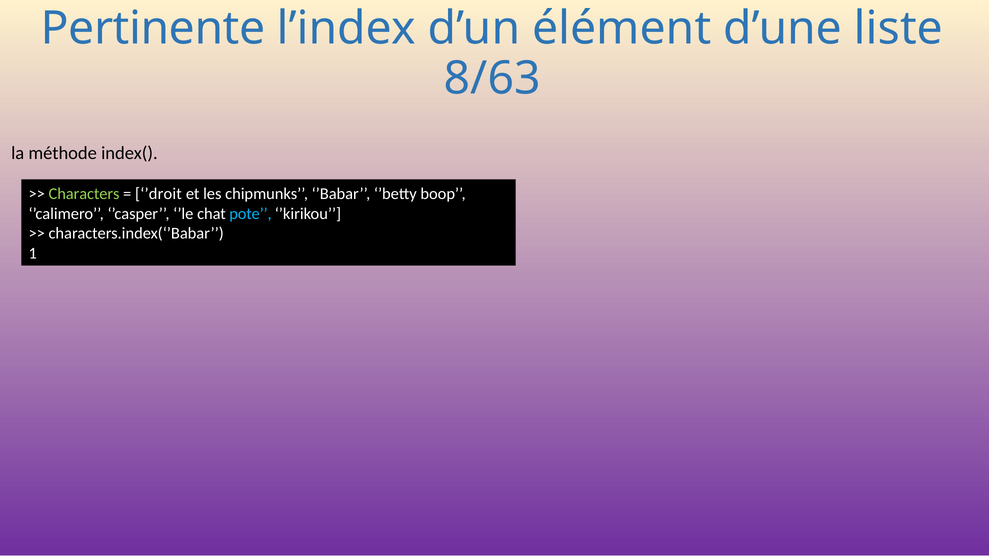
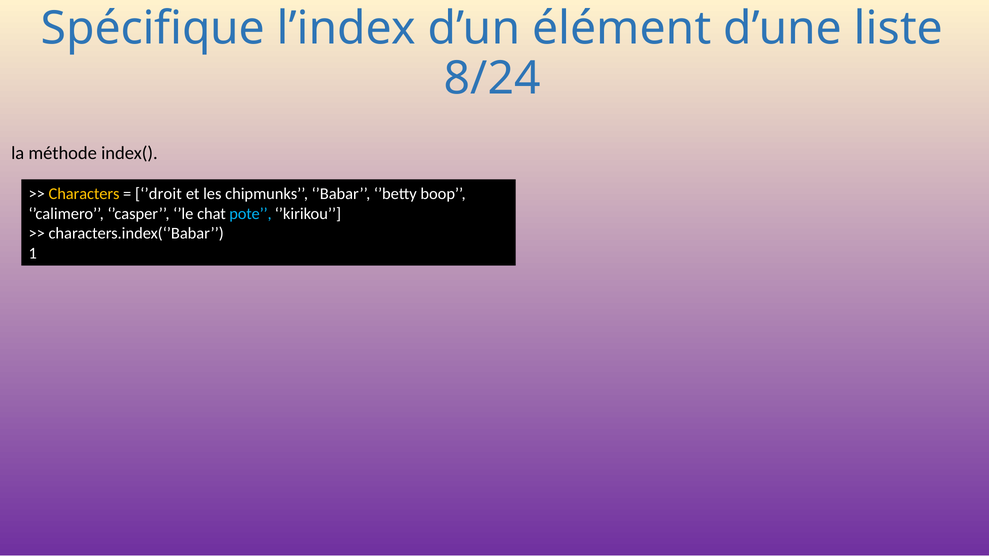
Pertinente: Pertinente -> Spécifique
8/63: 8/63 -> 8/24
Characters colour: light green -> yellow
